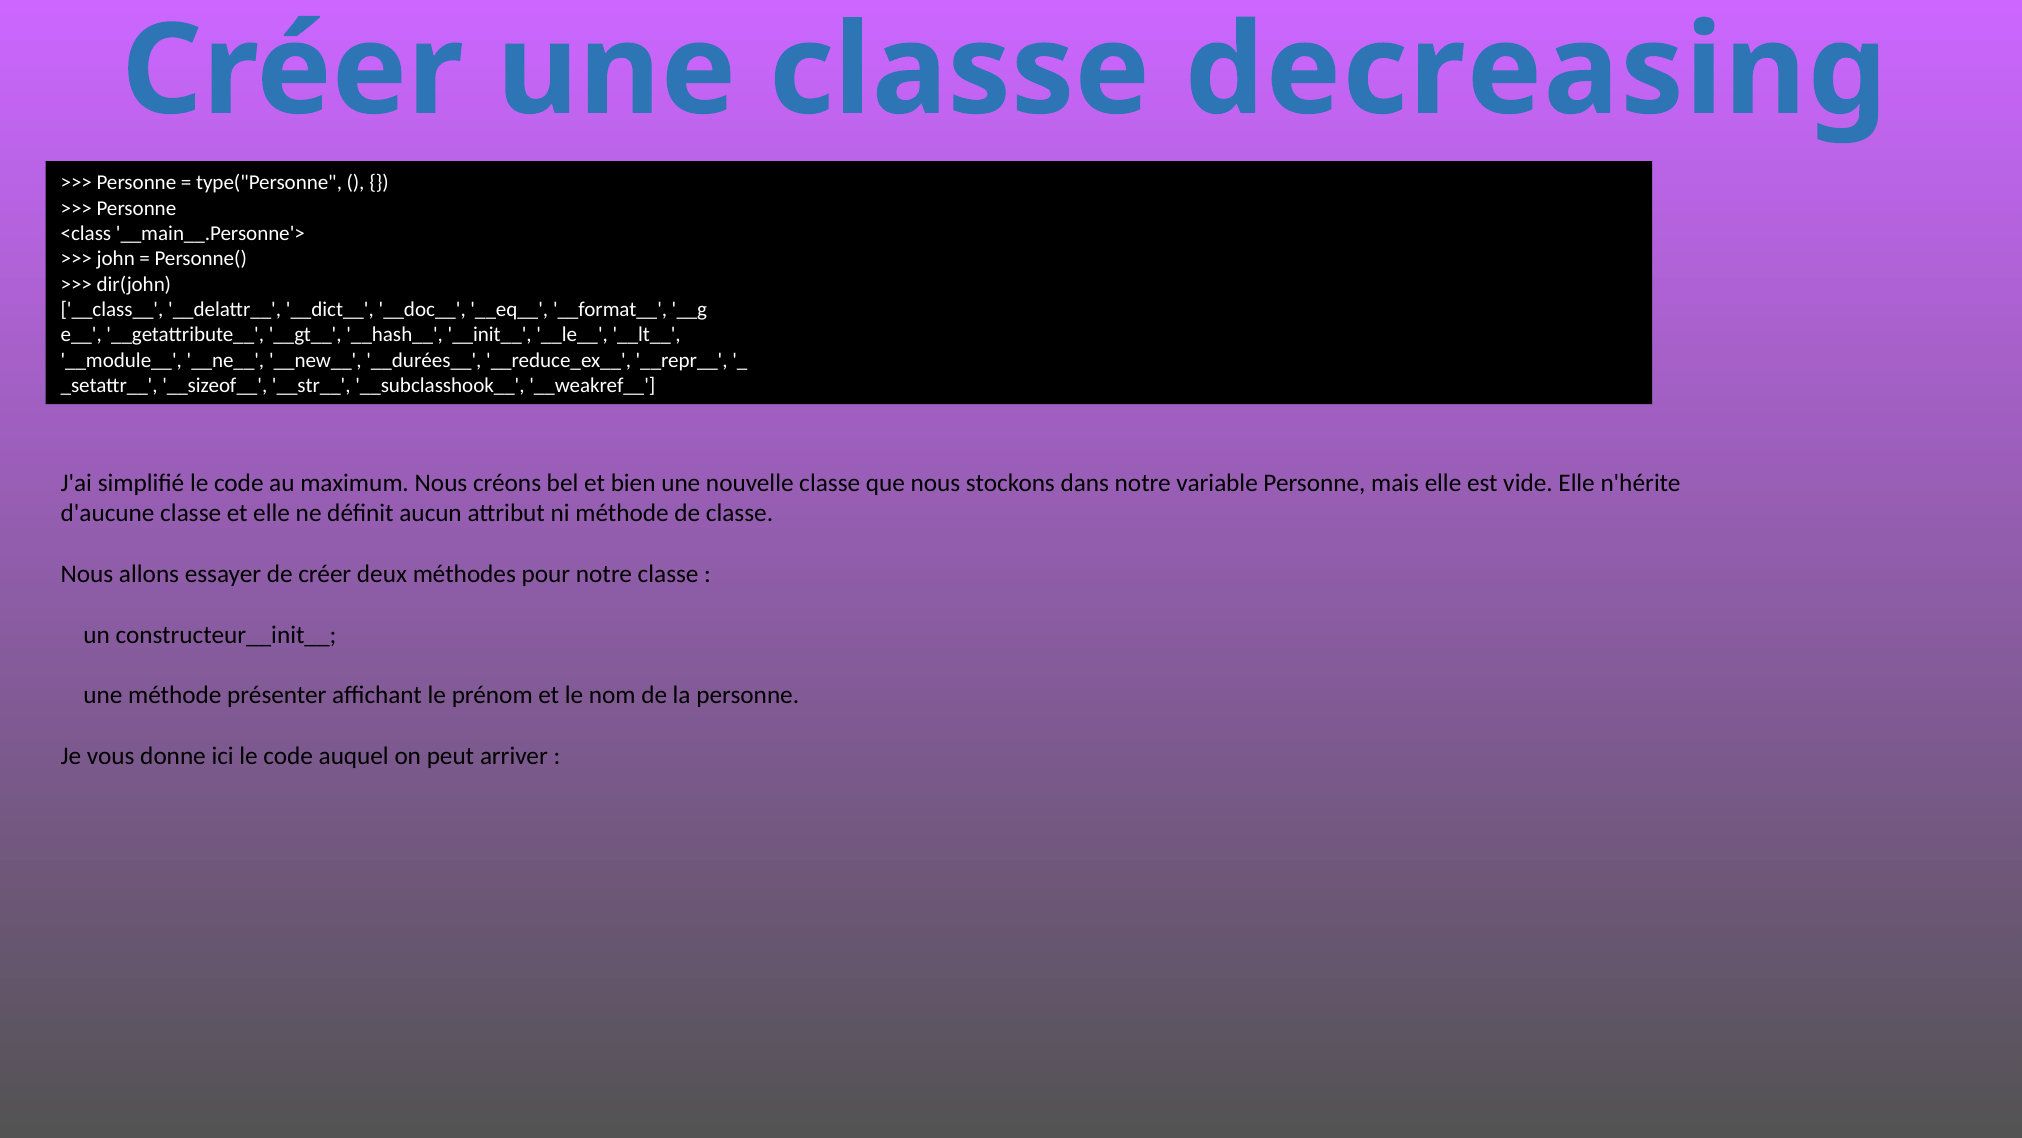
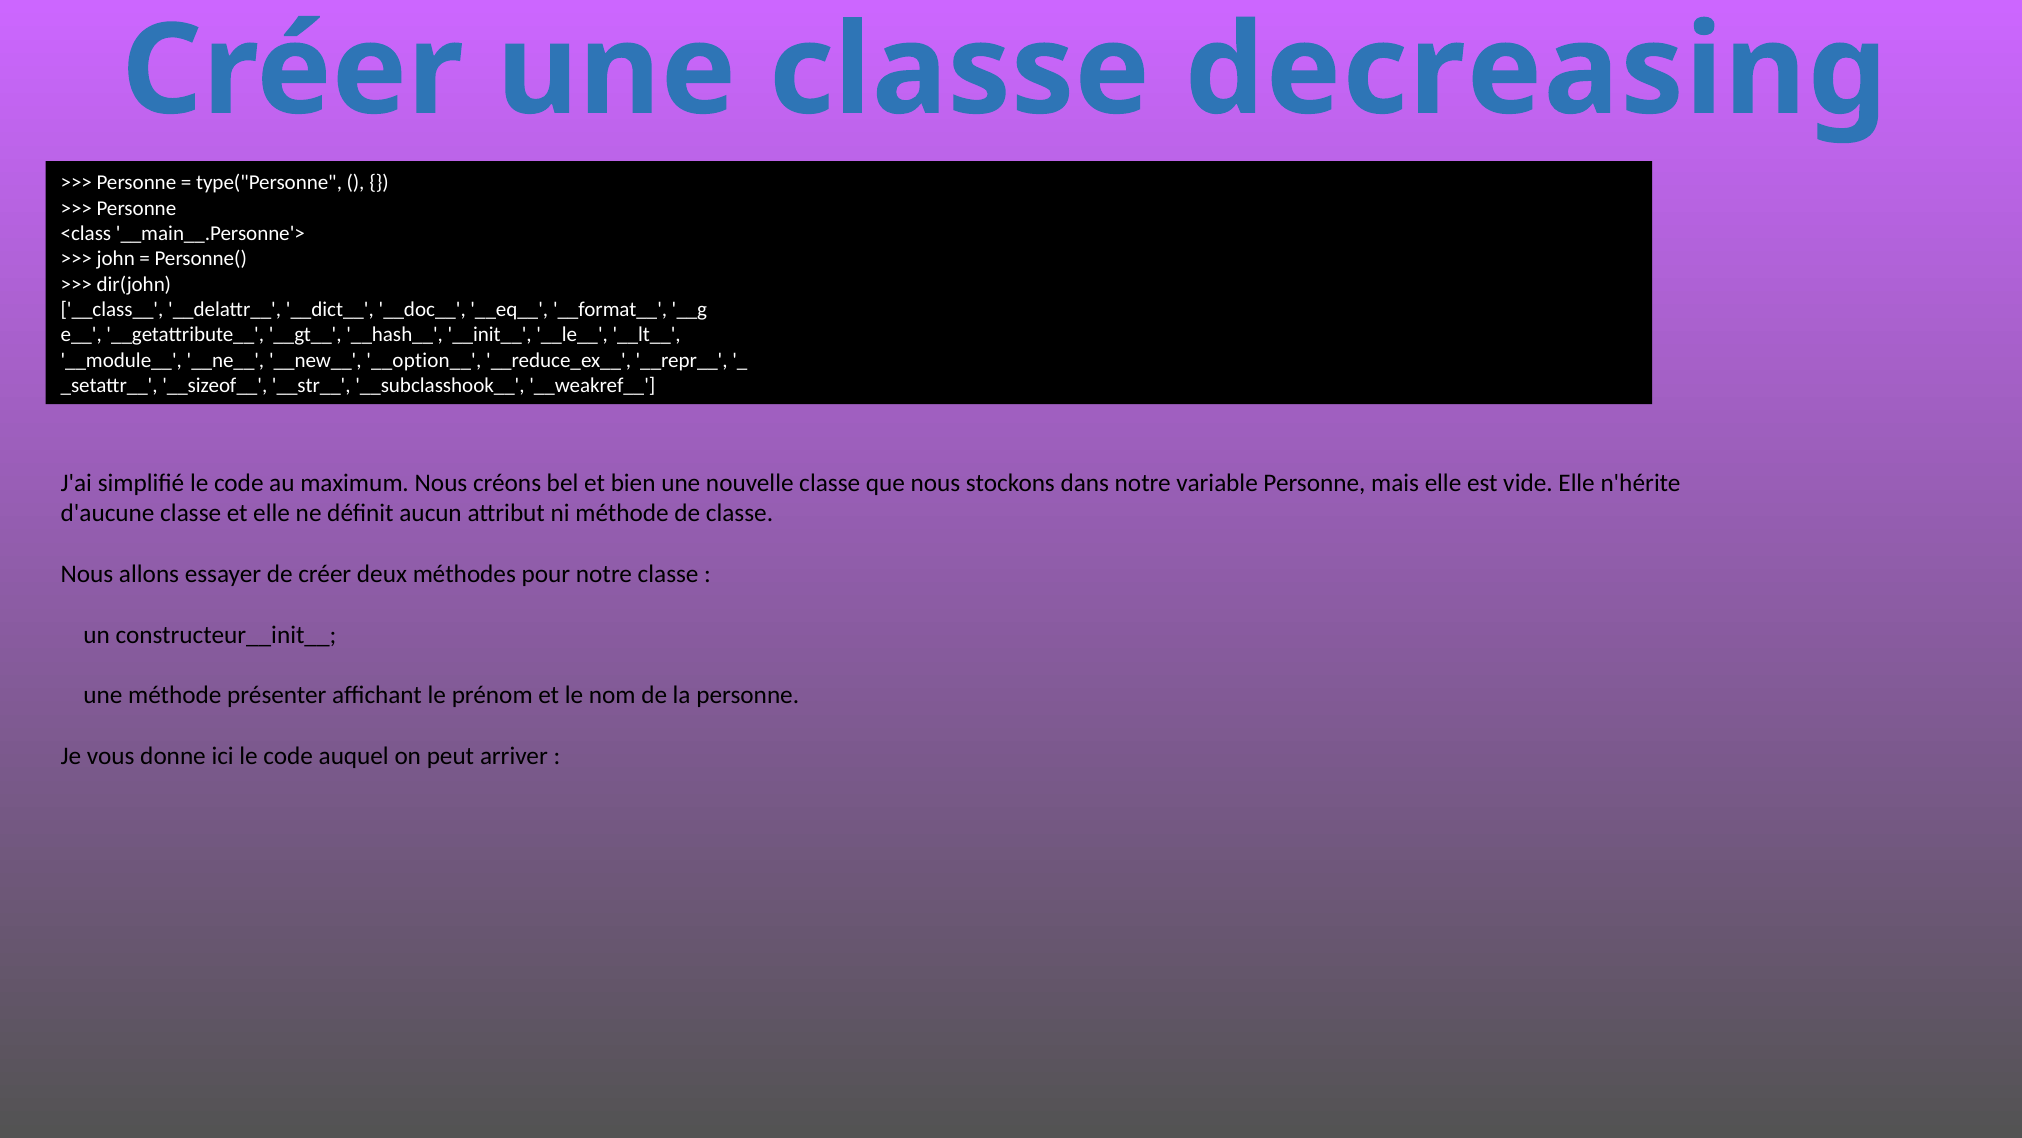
__durées__: __durées__ -> __option__
